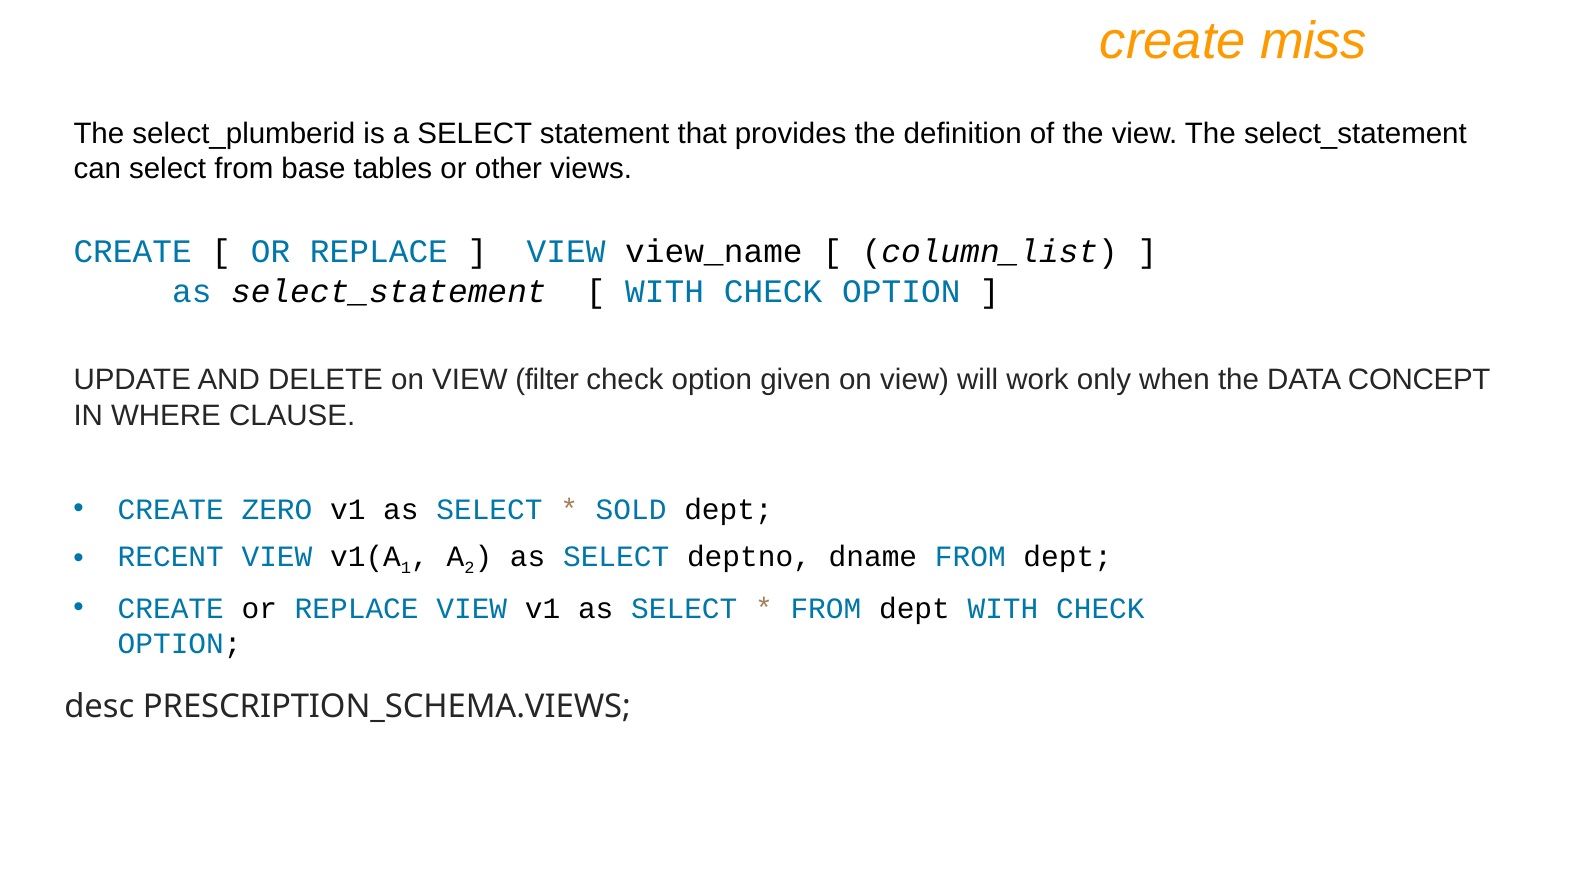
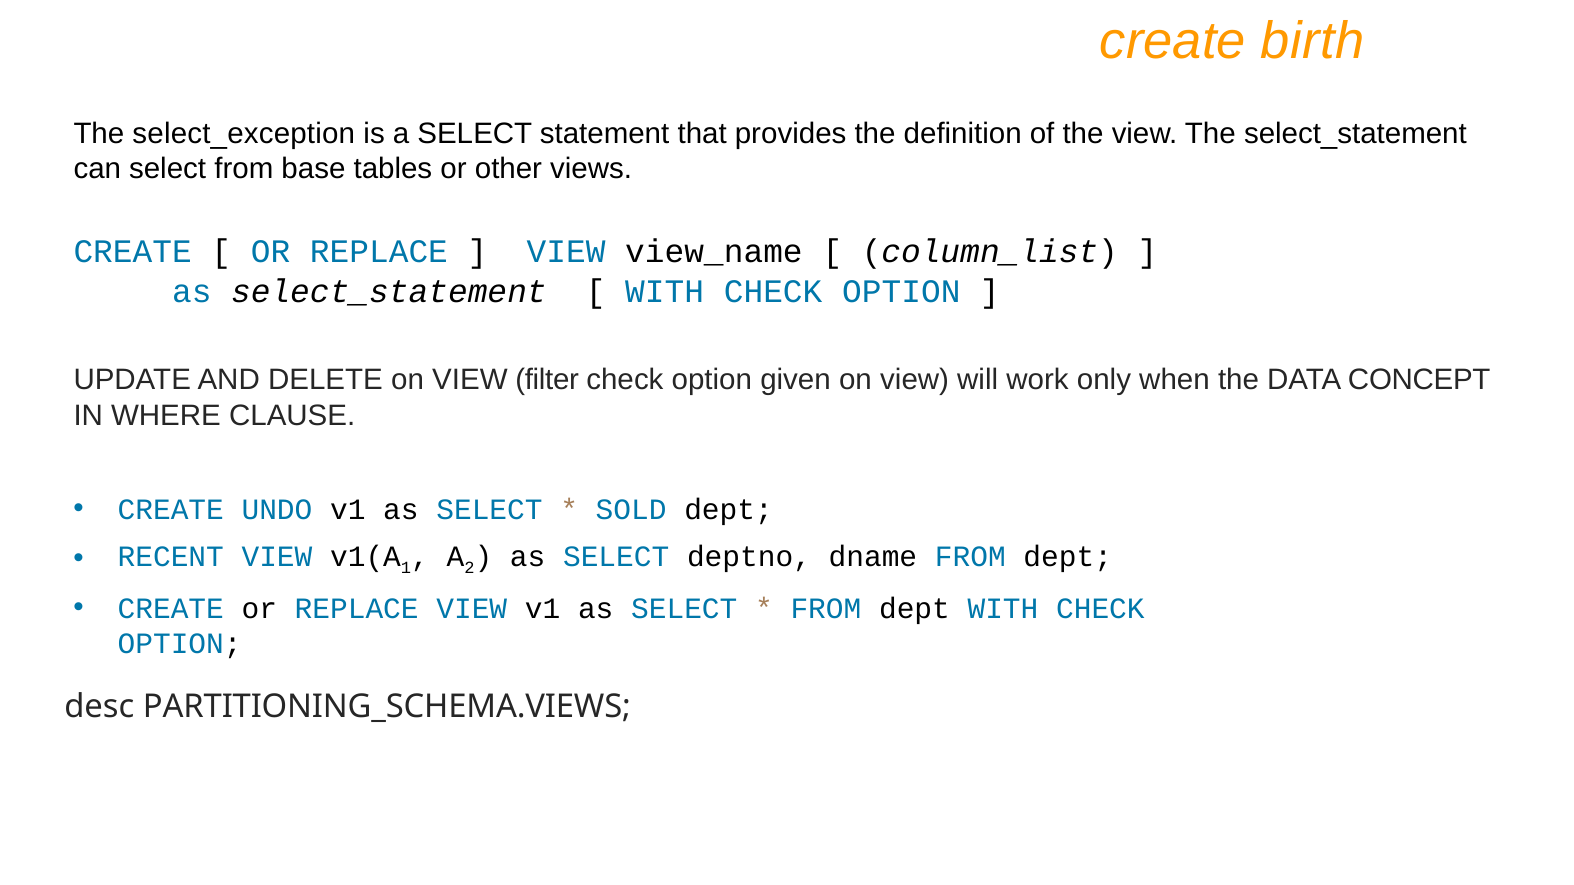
miss: miss -> birth
select_plumberid: select_plumberid -> select_exception
ZERO: ZERO -> UNDO
PRESCRIPTION_SCHEMA.VIEWS: PRESCRIPTION_SCHEMA.VIEWS -> PARTITIONING_SCHEMA.VIEWS
